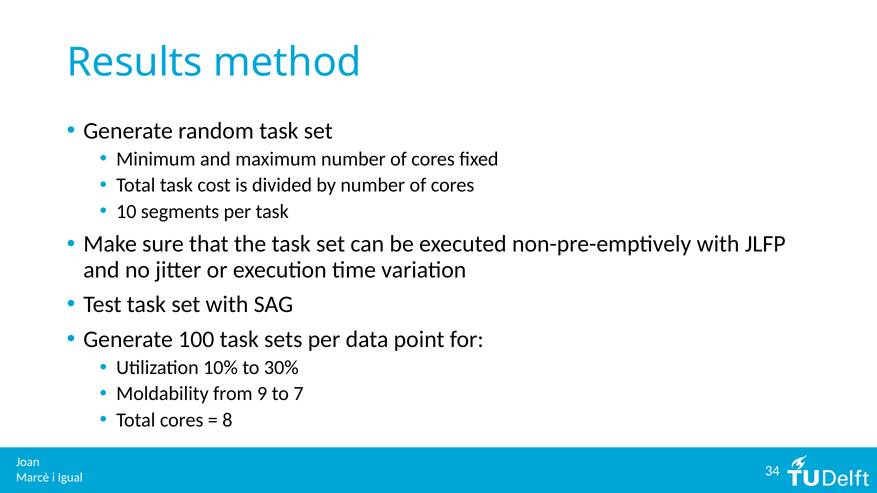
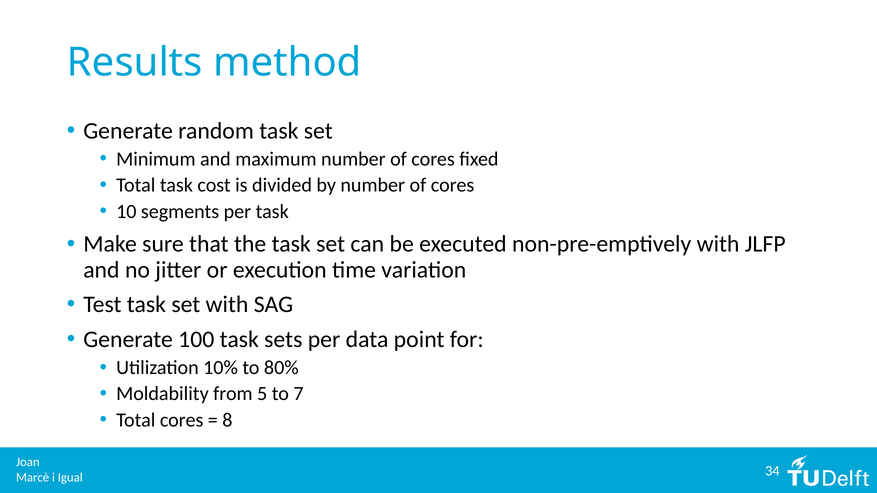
30%: 30% -> 80%
9: 9 -> 5
